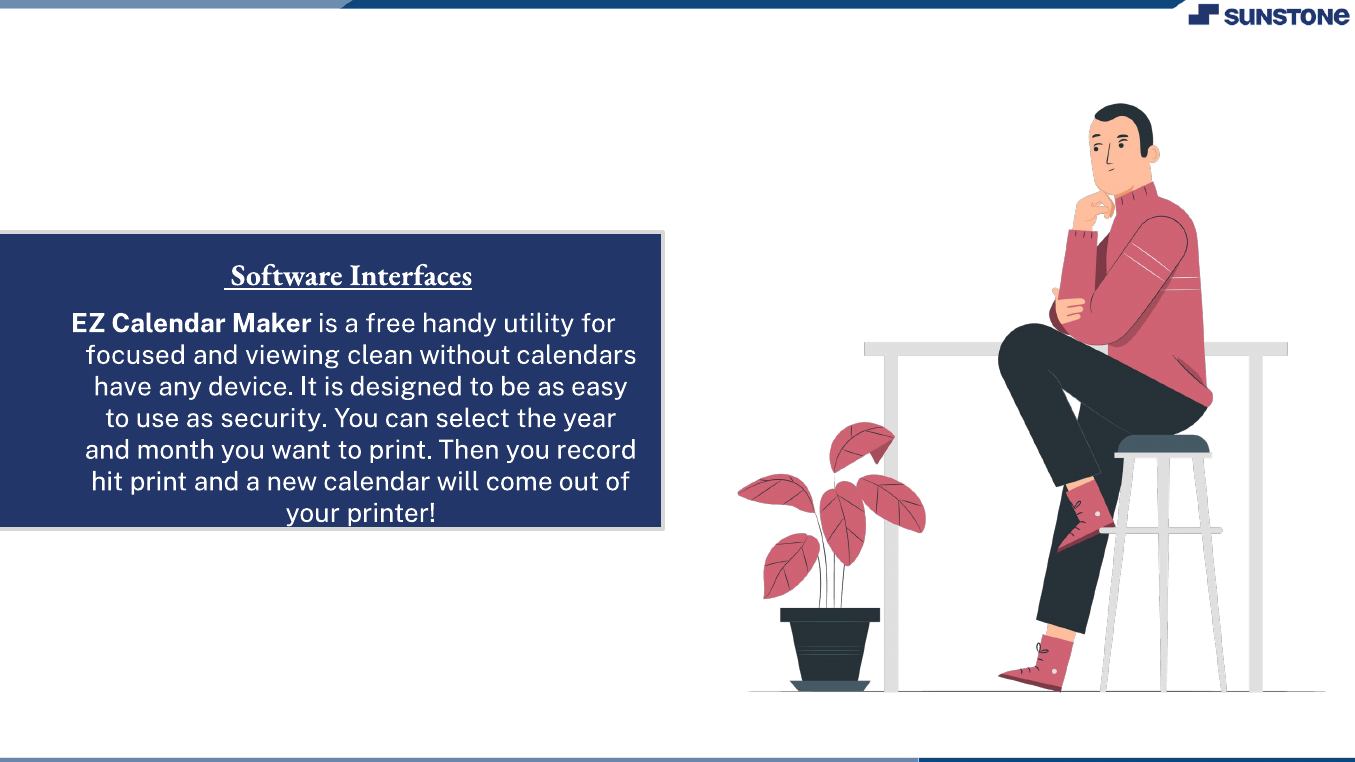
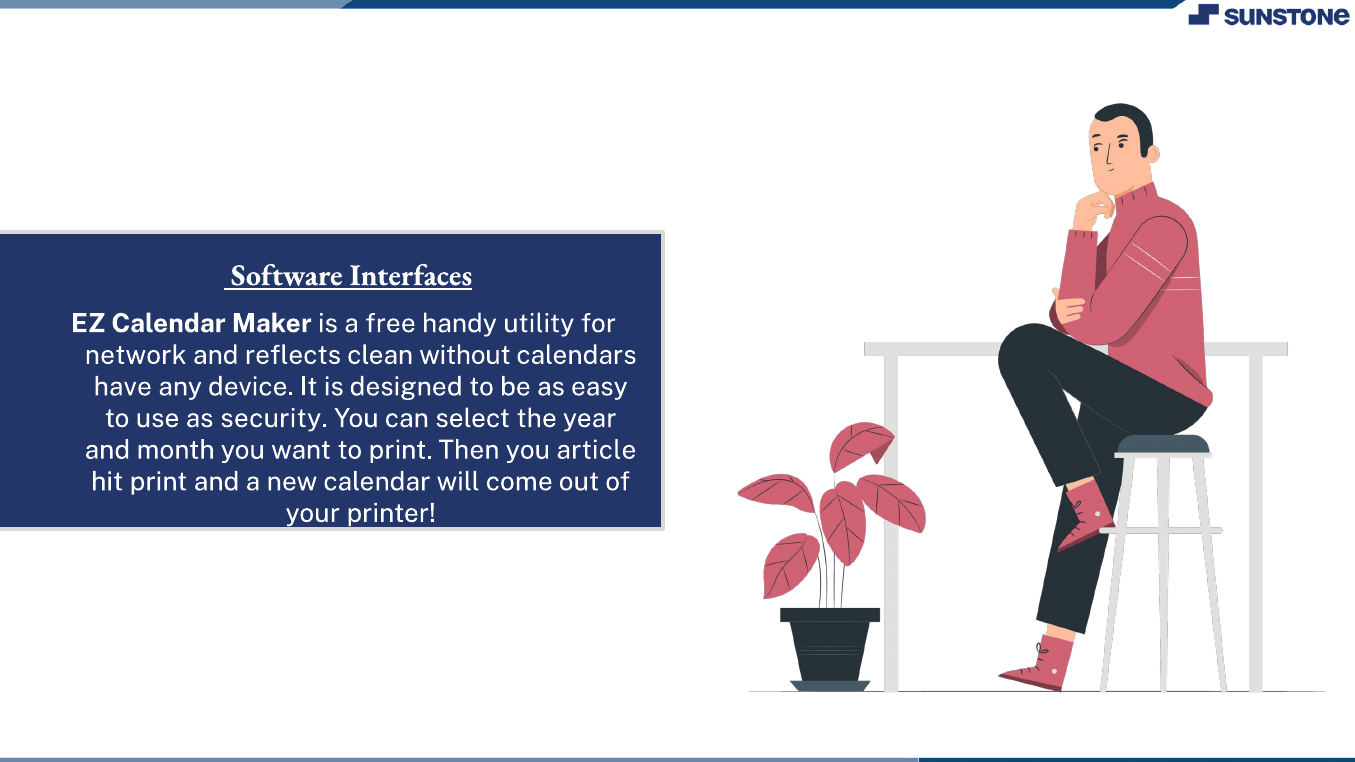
focused: focused -> network
viewing: viewing -> reflects
record: record -> article
